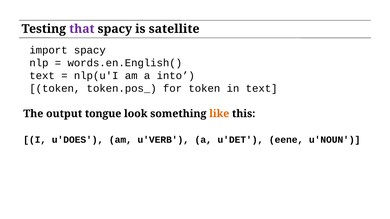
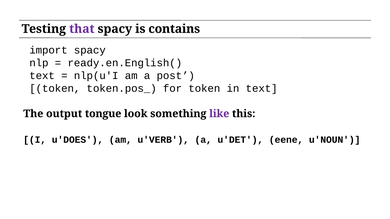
satellite: satellite -> contains
words.en.English(: words.en.English( -> ready.en.English(
into: into -> post
like colour: orange -> purple
